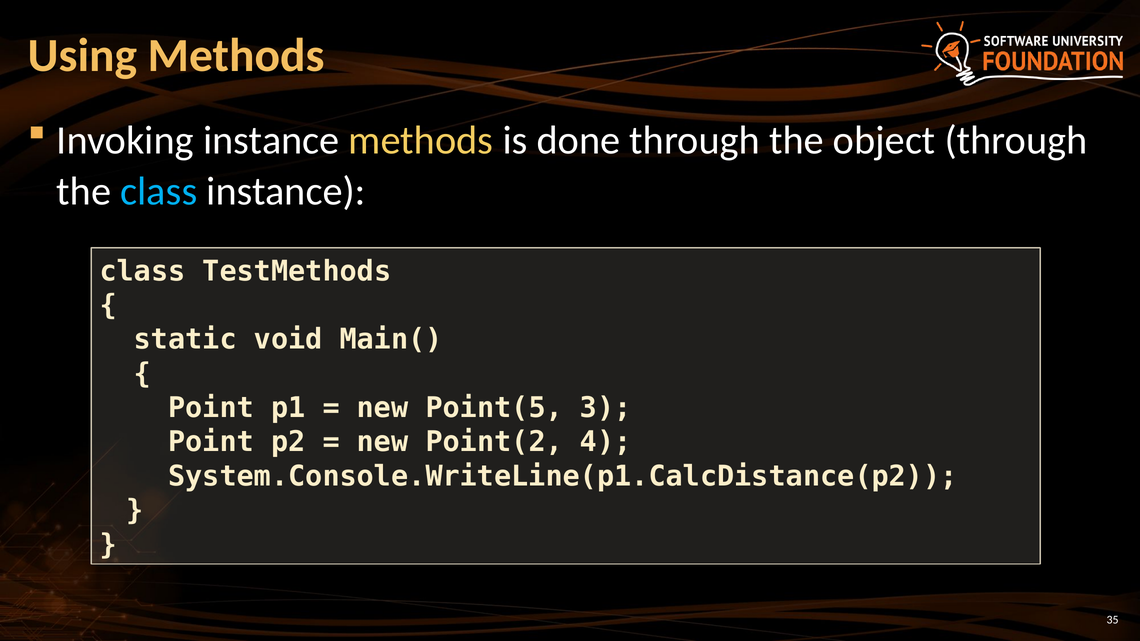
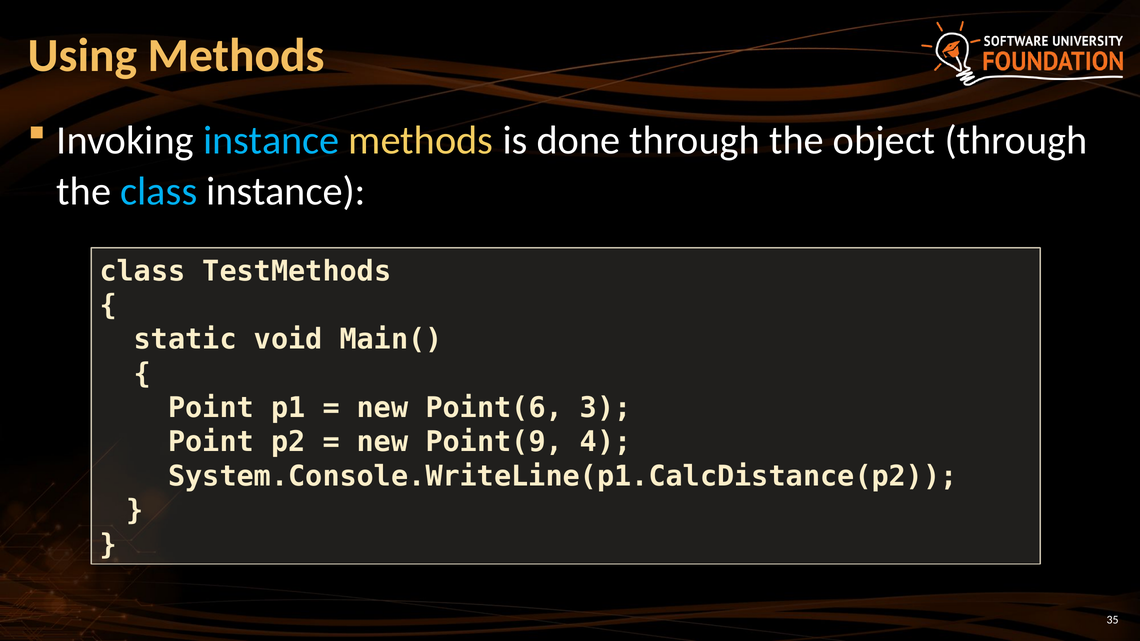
instance at (271, 140) colour: white -> light blue
Point(5: Point(5 -> Point(6
Point(2: Point(2 -> Point(9
